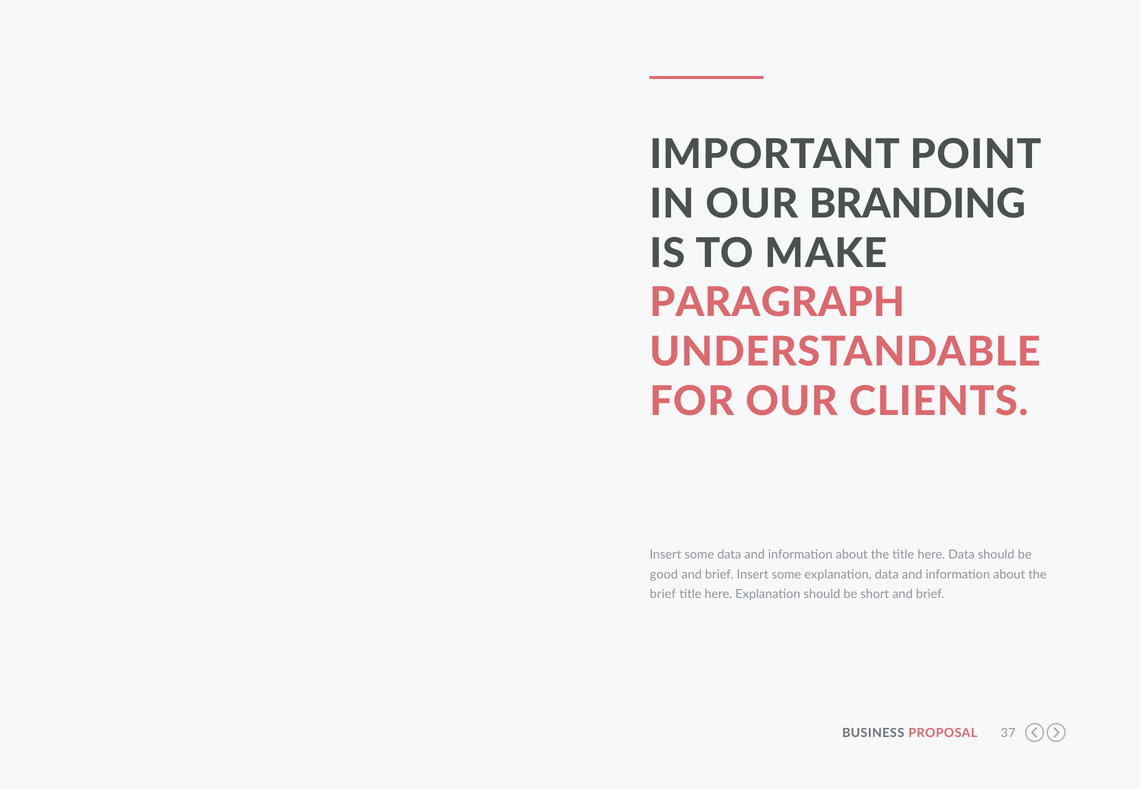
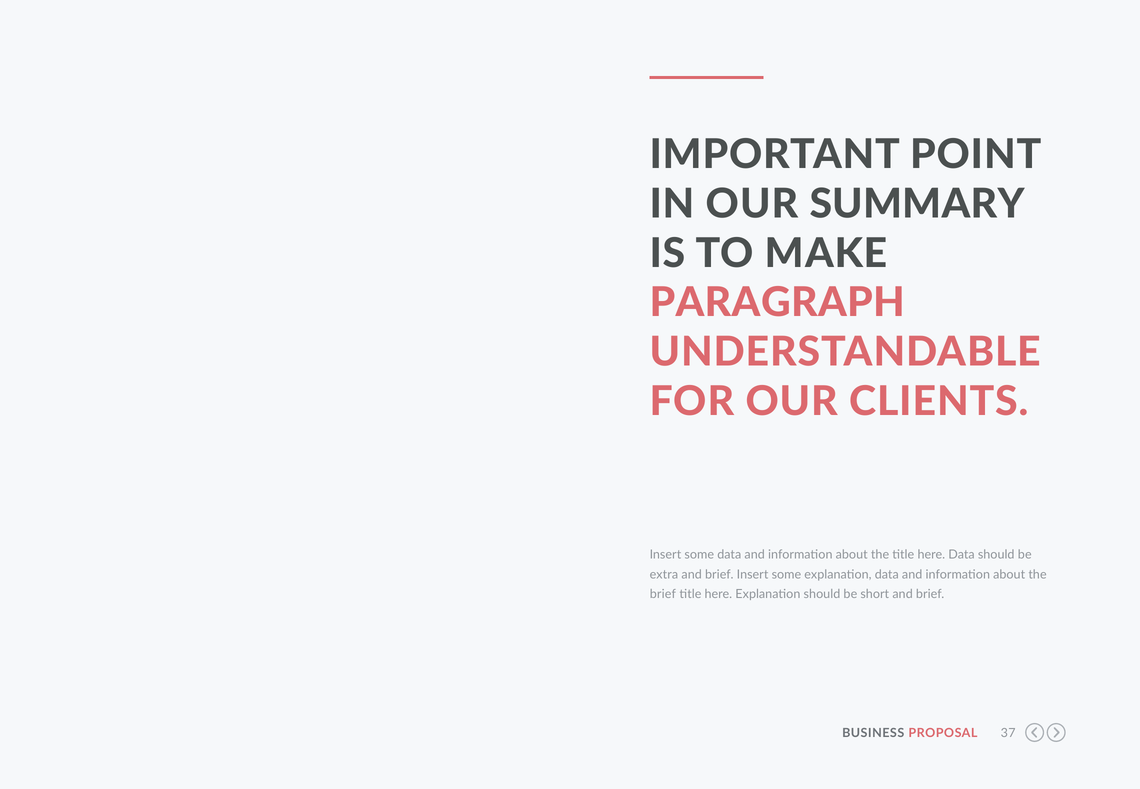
BRANDING: BRANDING -> SUMMARY
good: good -> extra
